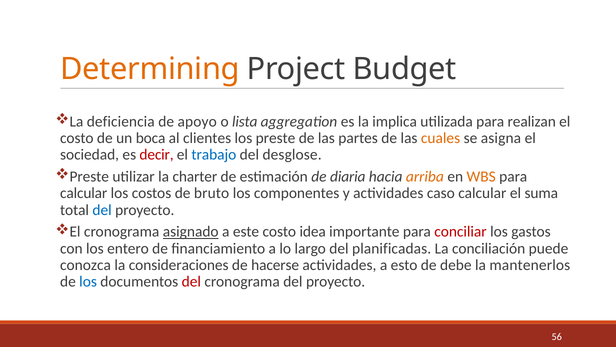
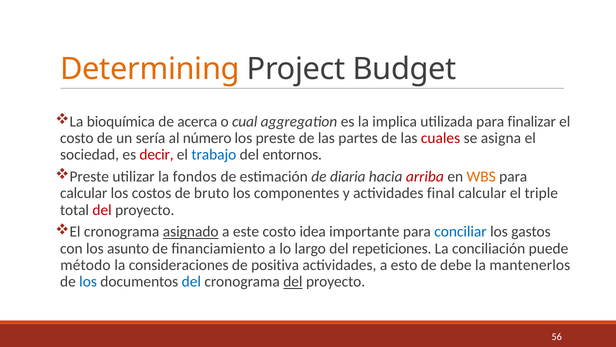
deficiencia: deficiencia -> bioquímica
apoyo: apoyo -> acerca
lista: lista -> cual
realizan: realizan -> finalizar
boca: boca -> sería
clientes: clientes -> número
cuales colour: orange -> red
desglose: desglose -> entornos
charter: charter -> fondos
arriba colour: orange -> red
caso: caso -> final
suma: suma -> triple
del at (102, 210) colour: blue -> red
conciliar colour: red -> blue
entero: entero -> asunto
planificadas: planificadas -> repeticiones
conozca: conozca -> método
hacerse: hacerse -> positiva
del at (191, 281) colour: red -> blue
del at (293, 281) underline: none -> present
